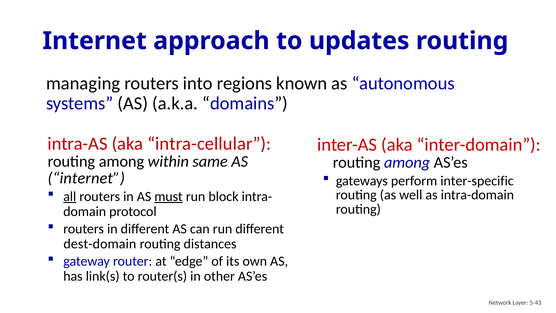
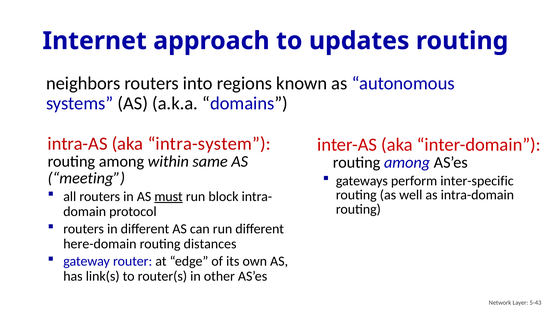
managing: managing -> neighbors
intra-cellular: intra-cellular -> intra-system
internet at (86, 178): internet -> meeting
all underline: present -> none
dest-domain: dest-domain -> here-domain
